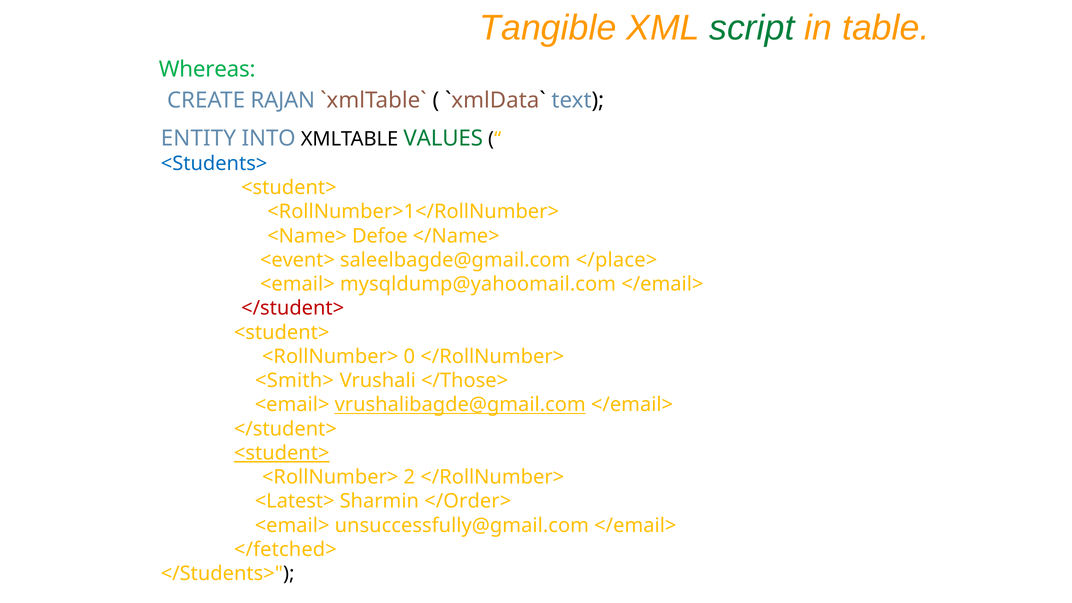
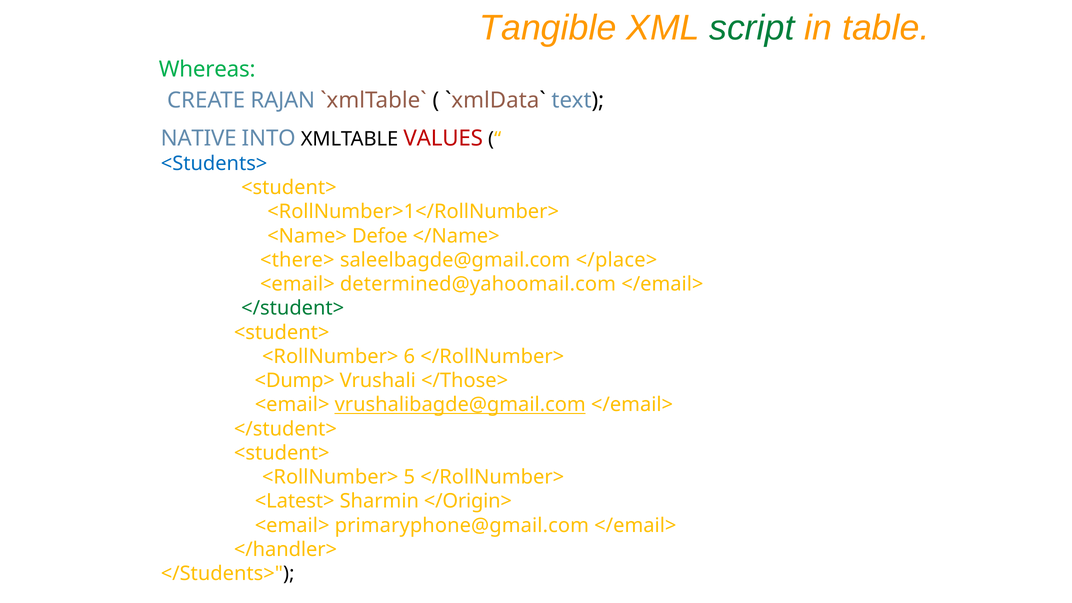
ENTITY: ENTITY -> NATIVE
VALUES colour: green -> red
<event>: <event> -> <there>
mysqldump@yahoomail.com: mysqldump@yahoomail.com -> determined@yahoomail.com
</student> at (293, 308) colour: red -> green
0: 0 -> 6
<Smith>: <Smith> -> <Dump>
<student> at (282, 453) underline: present -> none
2: 2 -> 5
</Order>: </Order> -> </Origin>
unsuccessfully@gmail.com: unsuccessfully@gmail.com -> primaryphone@gmail.com
</fetched>: </fetched> -> </handler>
